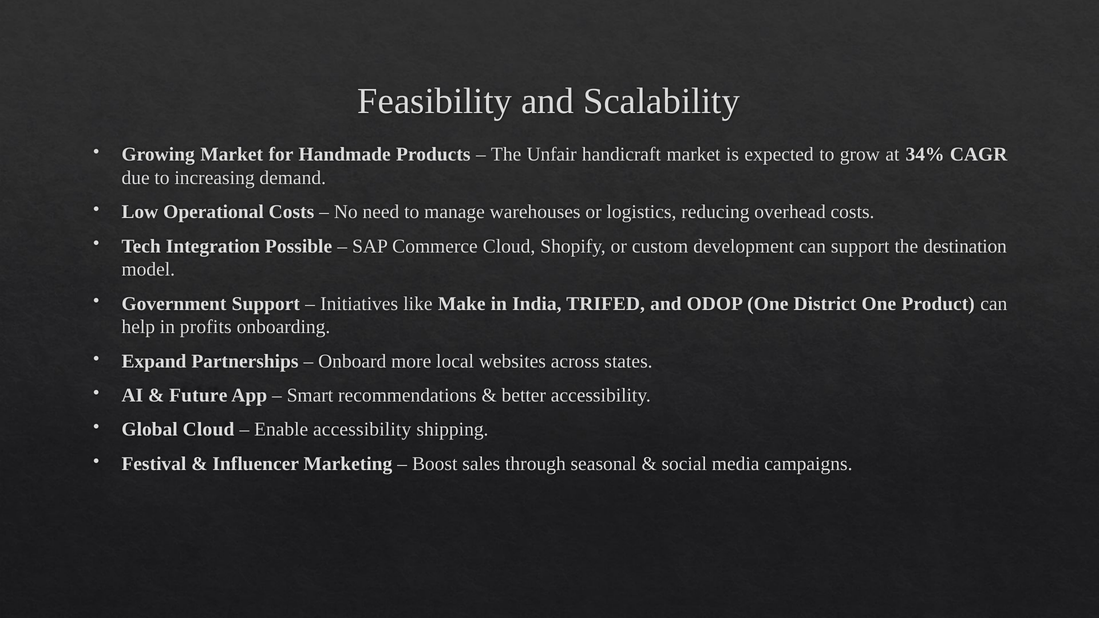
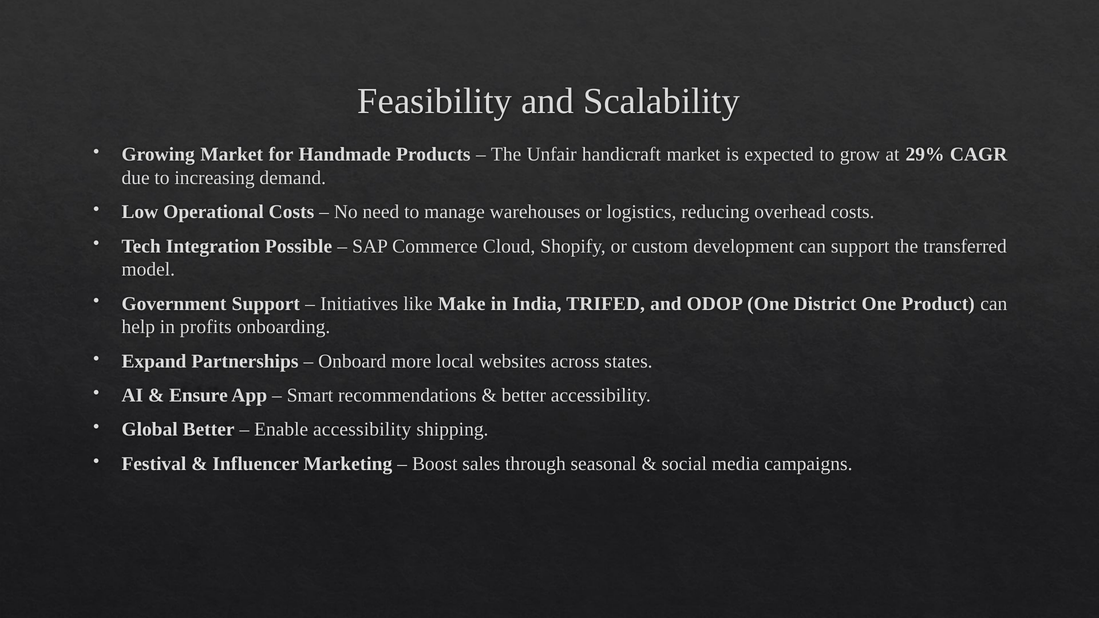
34%: 34% -> 29%
destination: destination -> transferred
Future: Future -> Ensure
Global Cloud: Cloud -> Better
